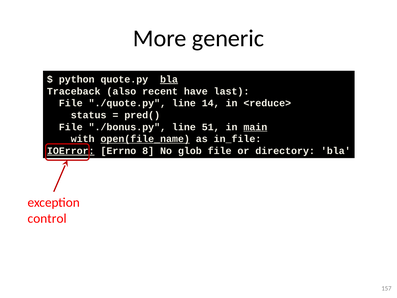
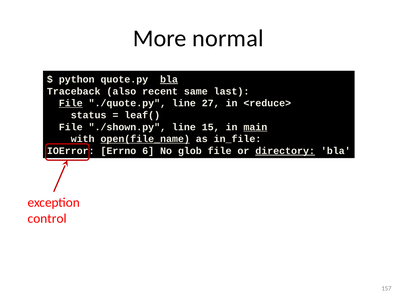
generic: generic -> normal
have: have -> same
File at (71, 103) underline: none -> present
14: 14 -> 27
pred(: pred( -> leaf(
./bonus.py: ./bonus.py -> ./shown.py
51: 51 -> 15
IOError underline: present -> none
8: 8 -> 6
directory underline: none -> present
